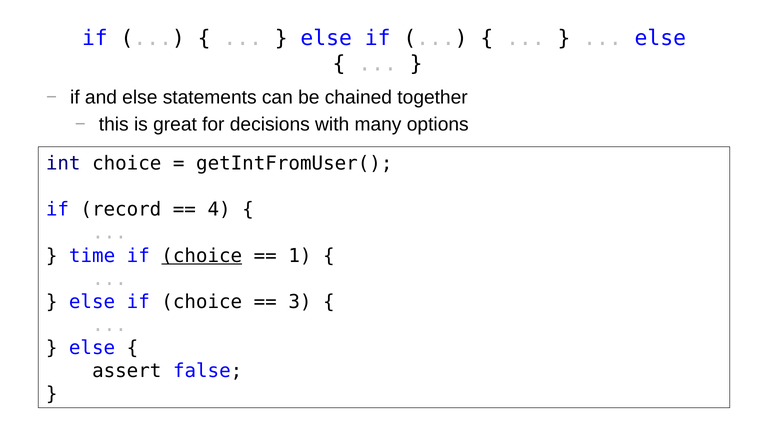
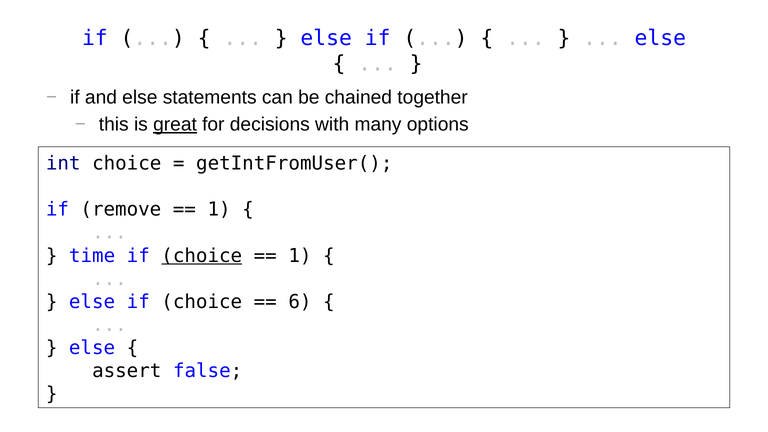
great underline: none -> present
record: record -> remove
4 at (219, 210): 4 -> 1
3: 3 -> 6
